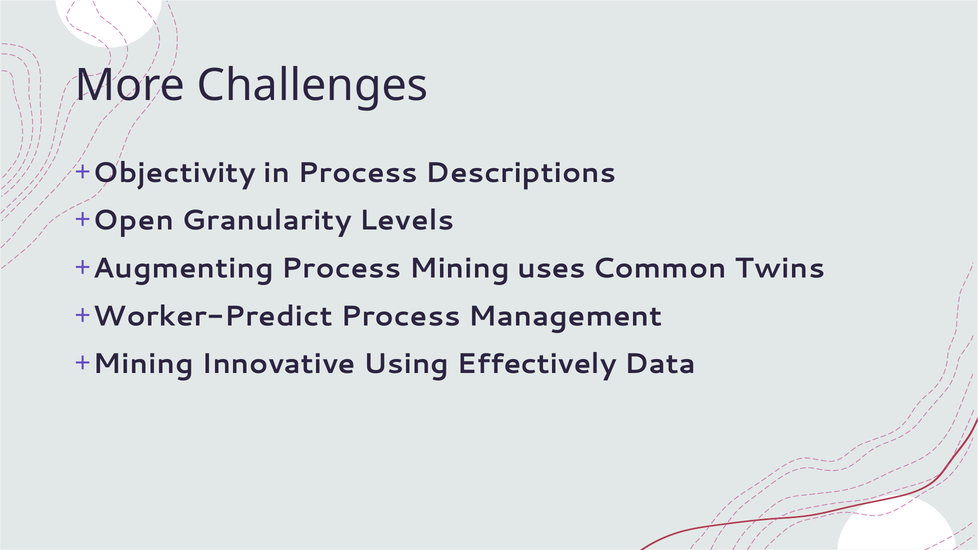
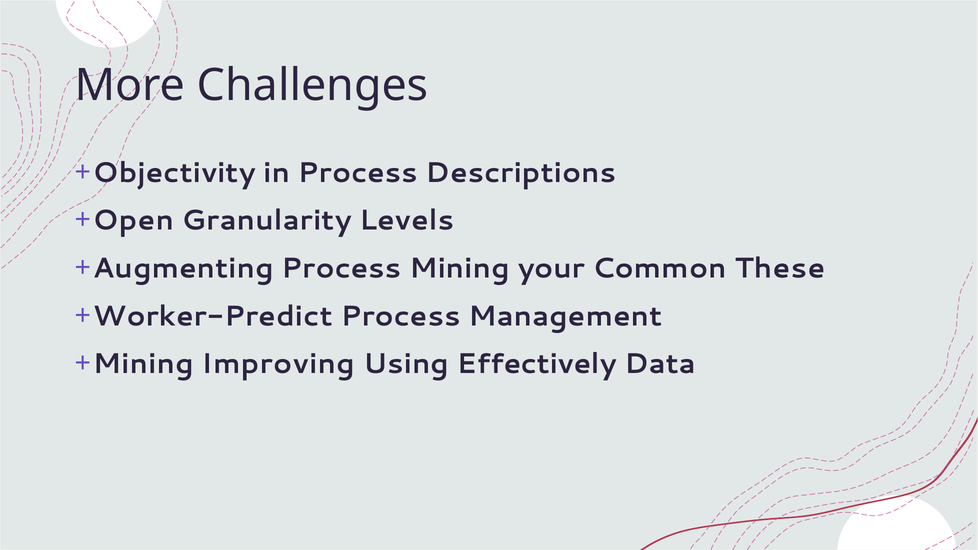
uses: uses -> your
Twins: Twins -> These
Innovative: Innovative -> Improving
